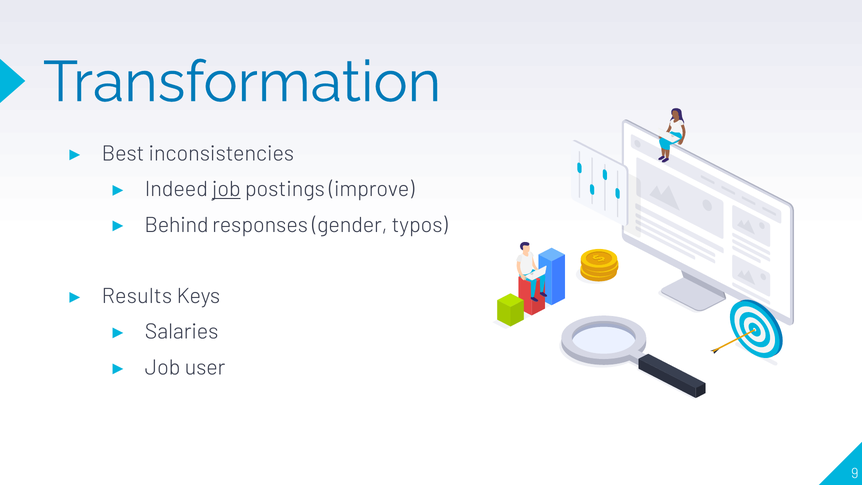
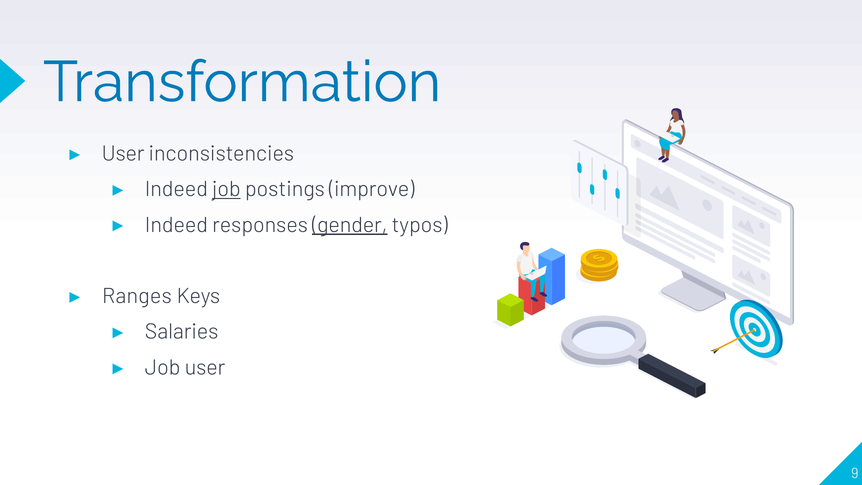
Best at (123, 154): Best -> User
Behind at (177, 225): Behind -> Indeed
gender underline: none -> present
Results: Results -> Ranges
